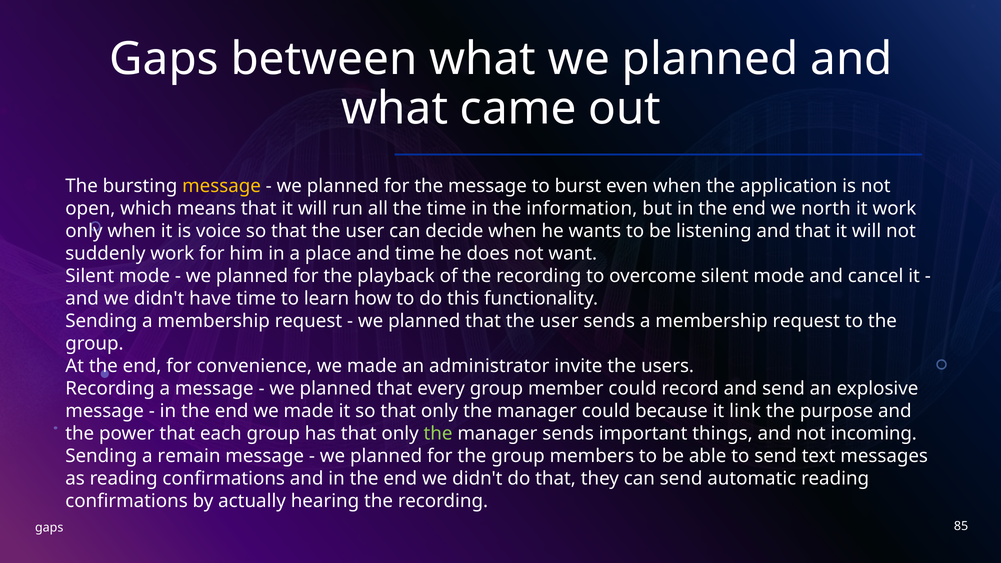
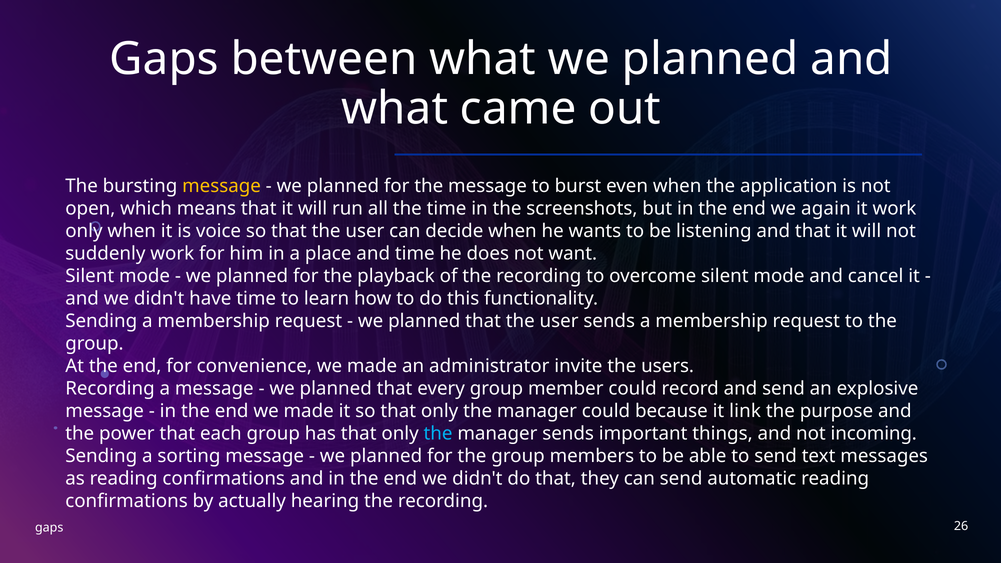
information: information -> screenshots
north: north -> again
the at (438, 434) colour: light green -> light blue
remain: remain -> sorting
85: 85 -> 26
